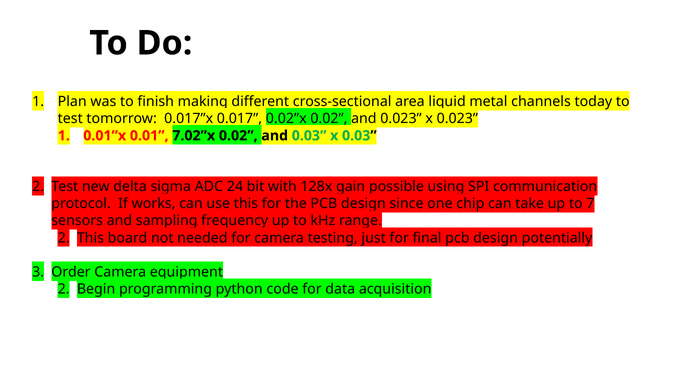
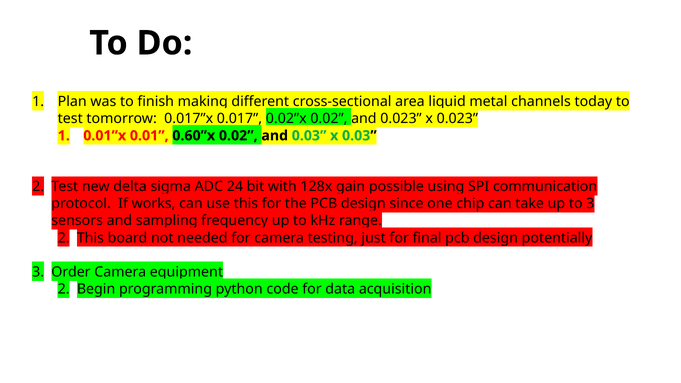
7.02”x: 7.02”x -> 0.60”x
to 7: 7 -> 3
